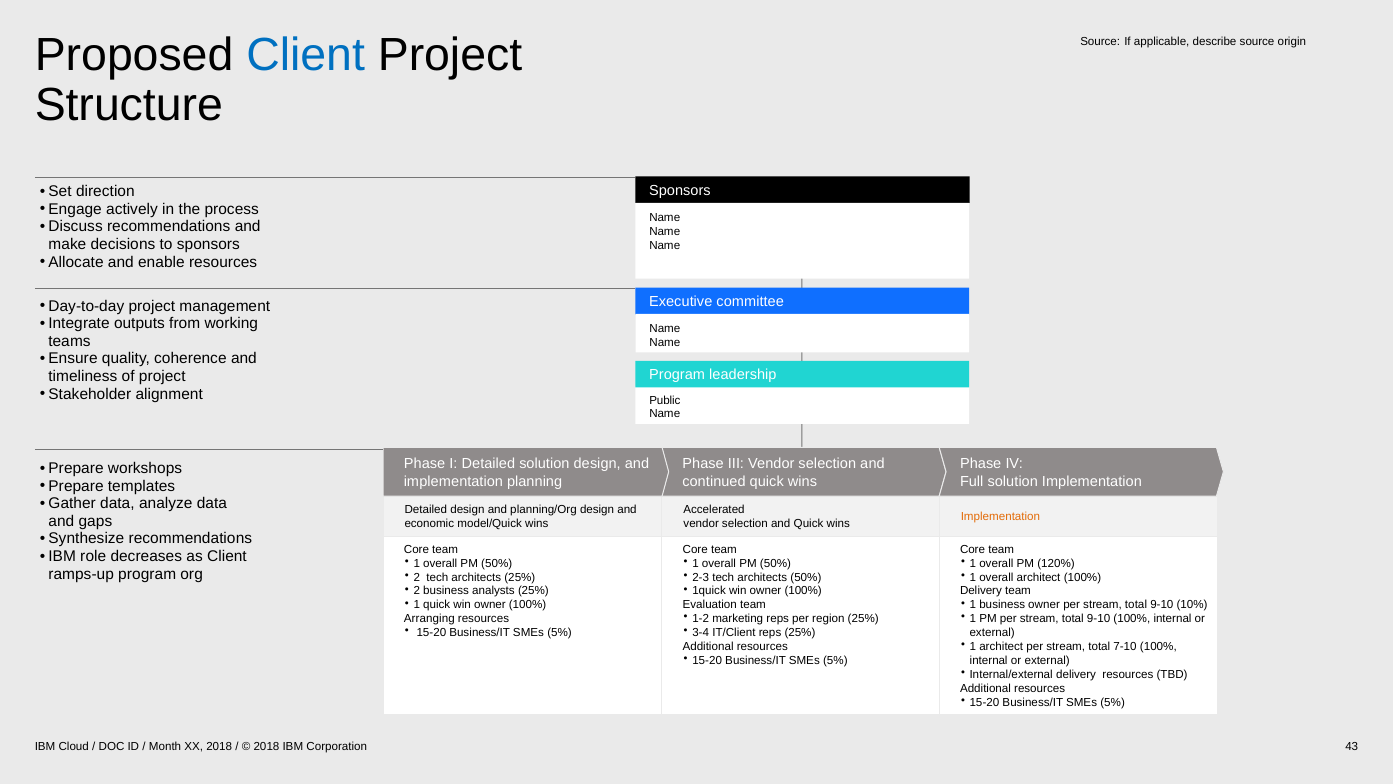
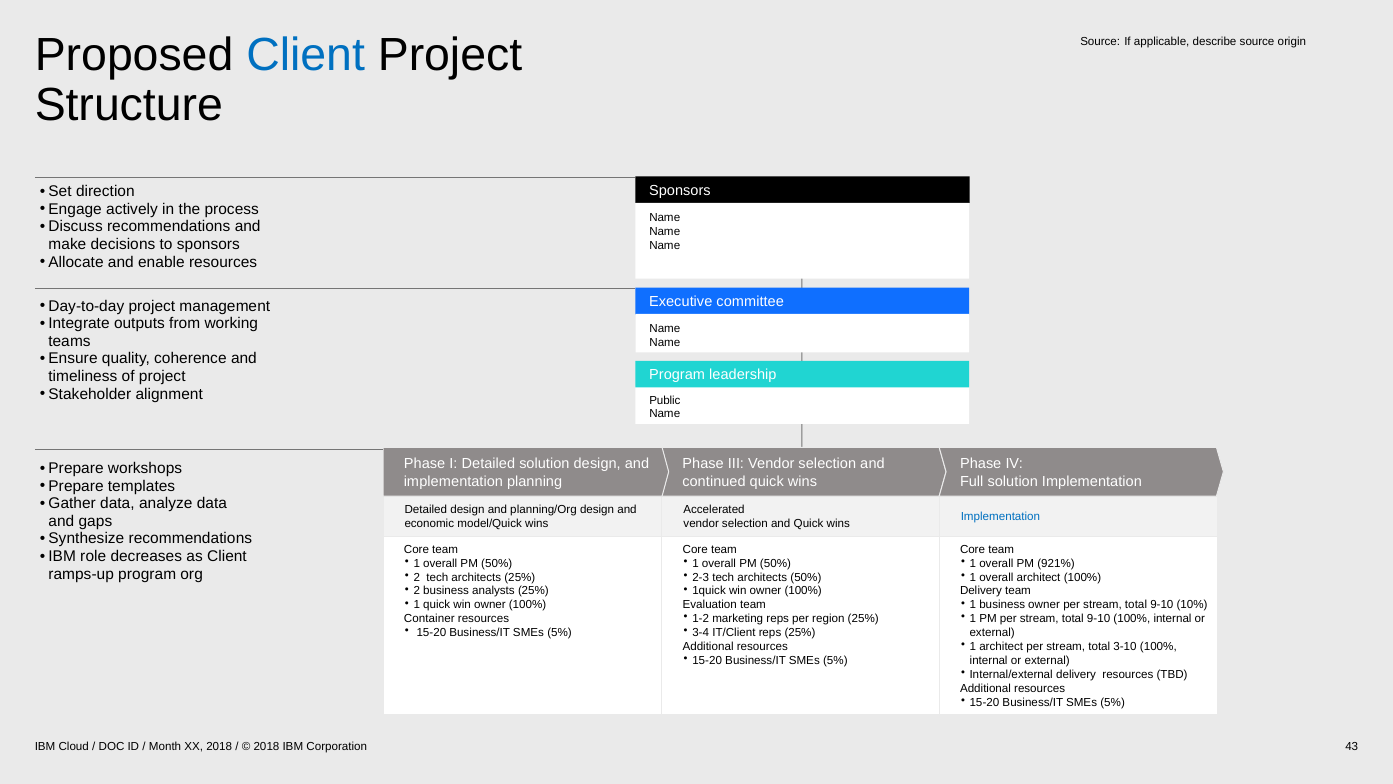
Implementation at (1000, 517) colour: orange -> blue
120%: 120% -> 921%
Arranging: Arranging -> Container
7-10: 7-10 -> 3-10
